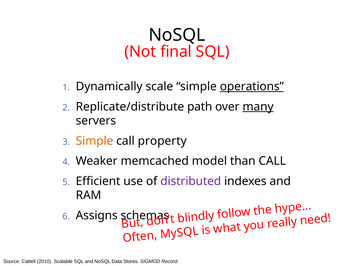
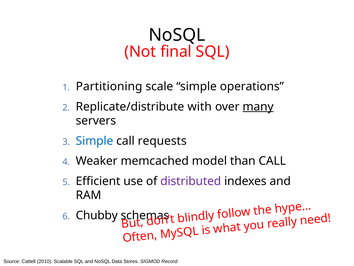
Dynamically: Dynamically -> Partitioning
operations underline: present -> none
path: path -> with
Simple at (94, 141) colour: orange -> blue
property: property -> requests
Assigns: Assigns -> Chubby
